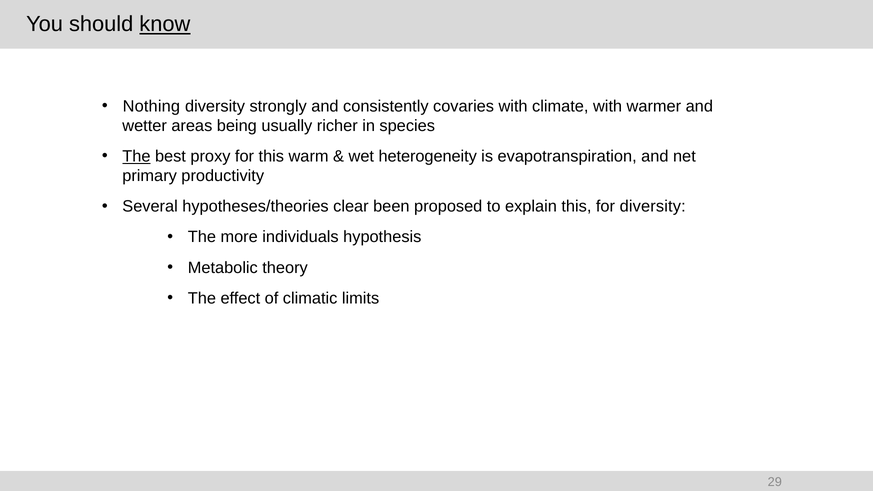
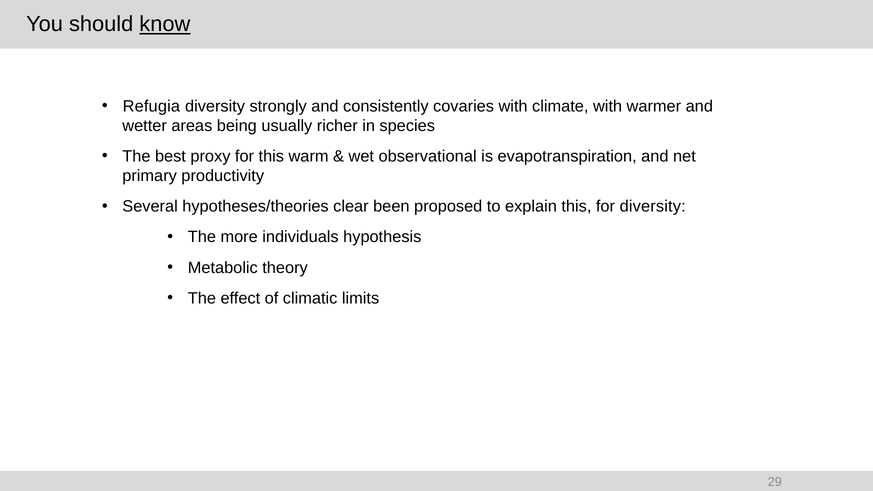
Nothing: Nothing -> Refugia
The at (136, 156) underline: present -> none
heterogeneity: heterogeneity -> observational
